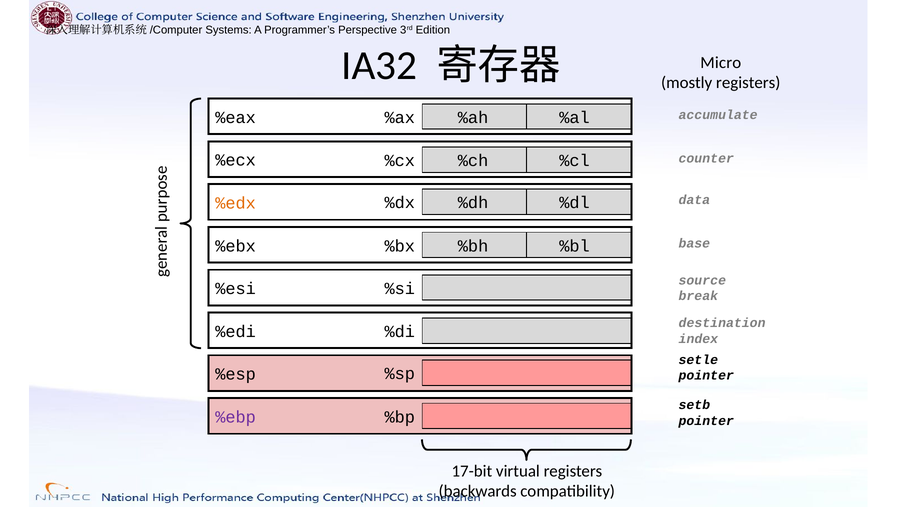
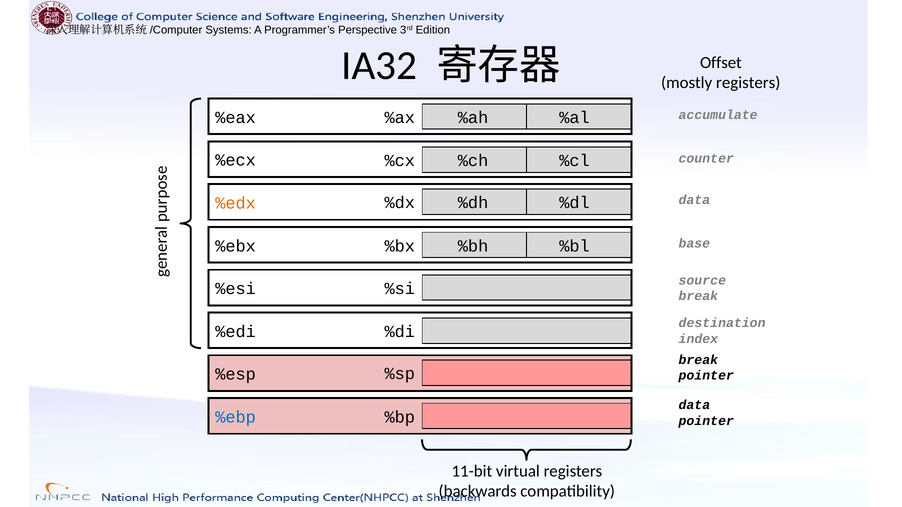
Micro: Micro -> Offset
setle at (698, 360): setle -> break
setb at (694, 405): setb -> data
%ebp colour: purple -> blue
17-bit: 17-bit -> 11-bit
